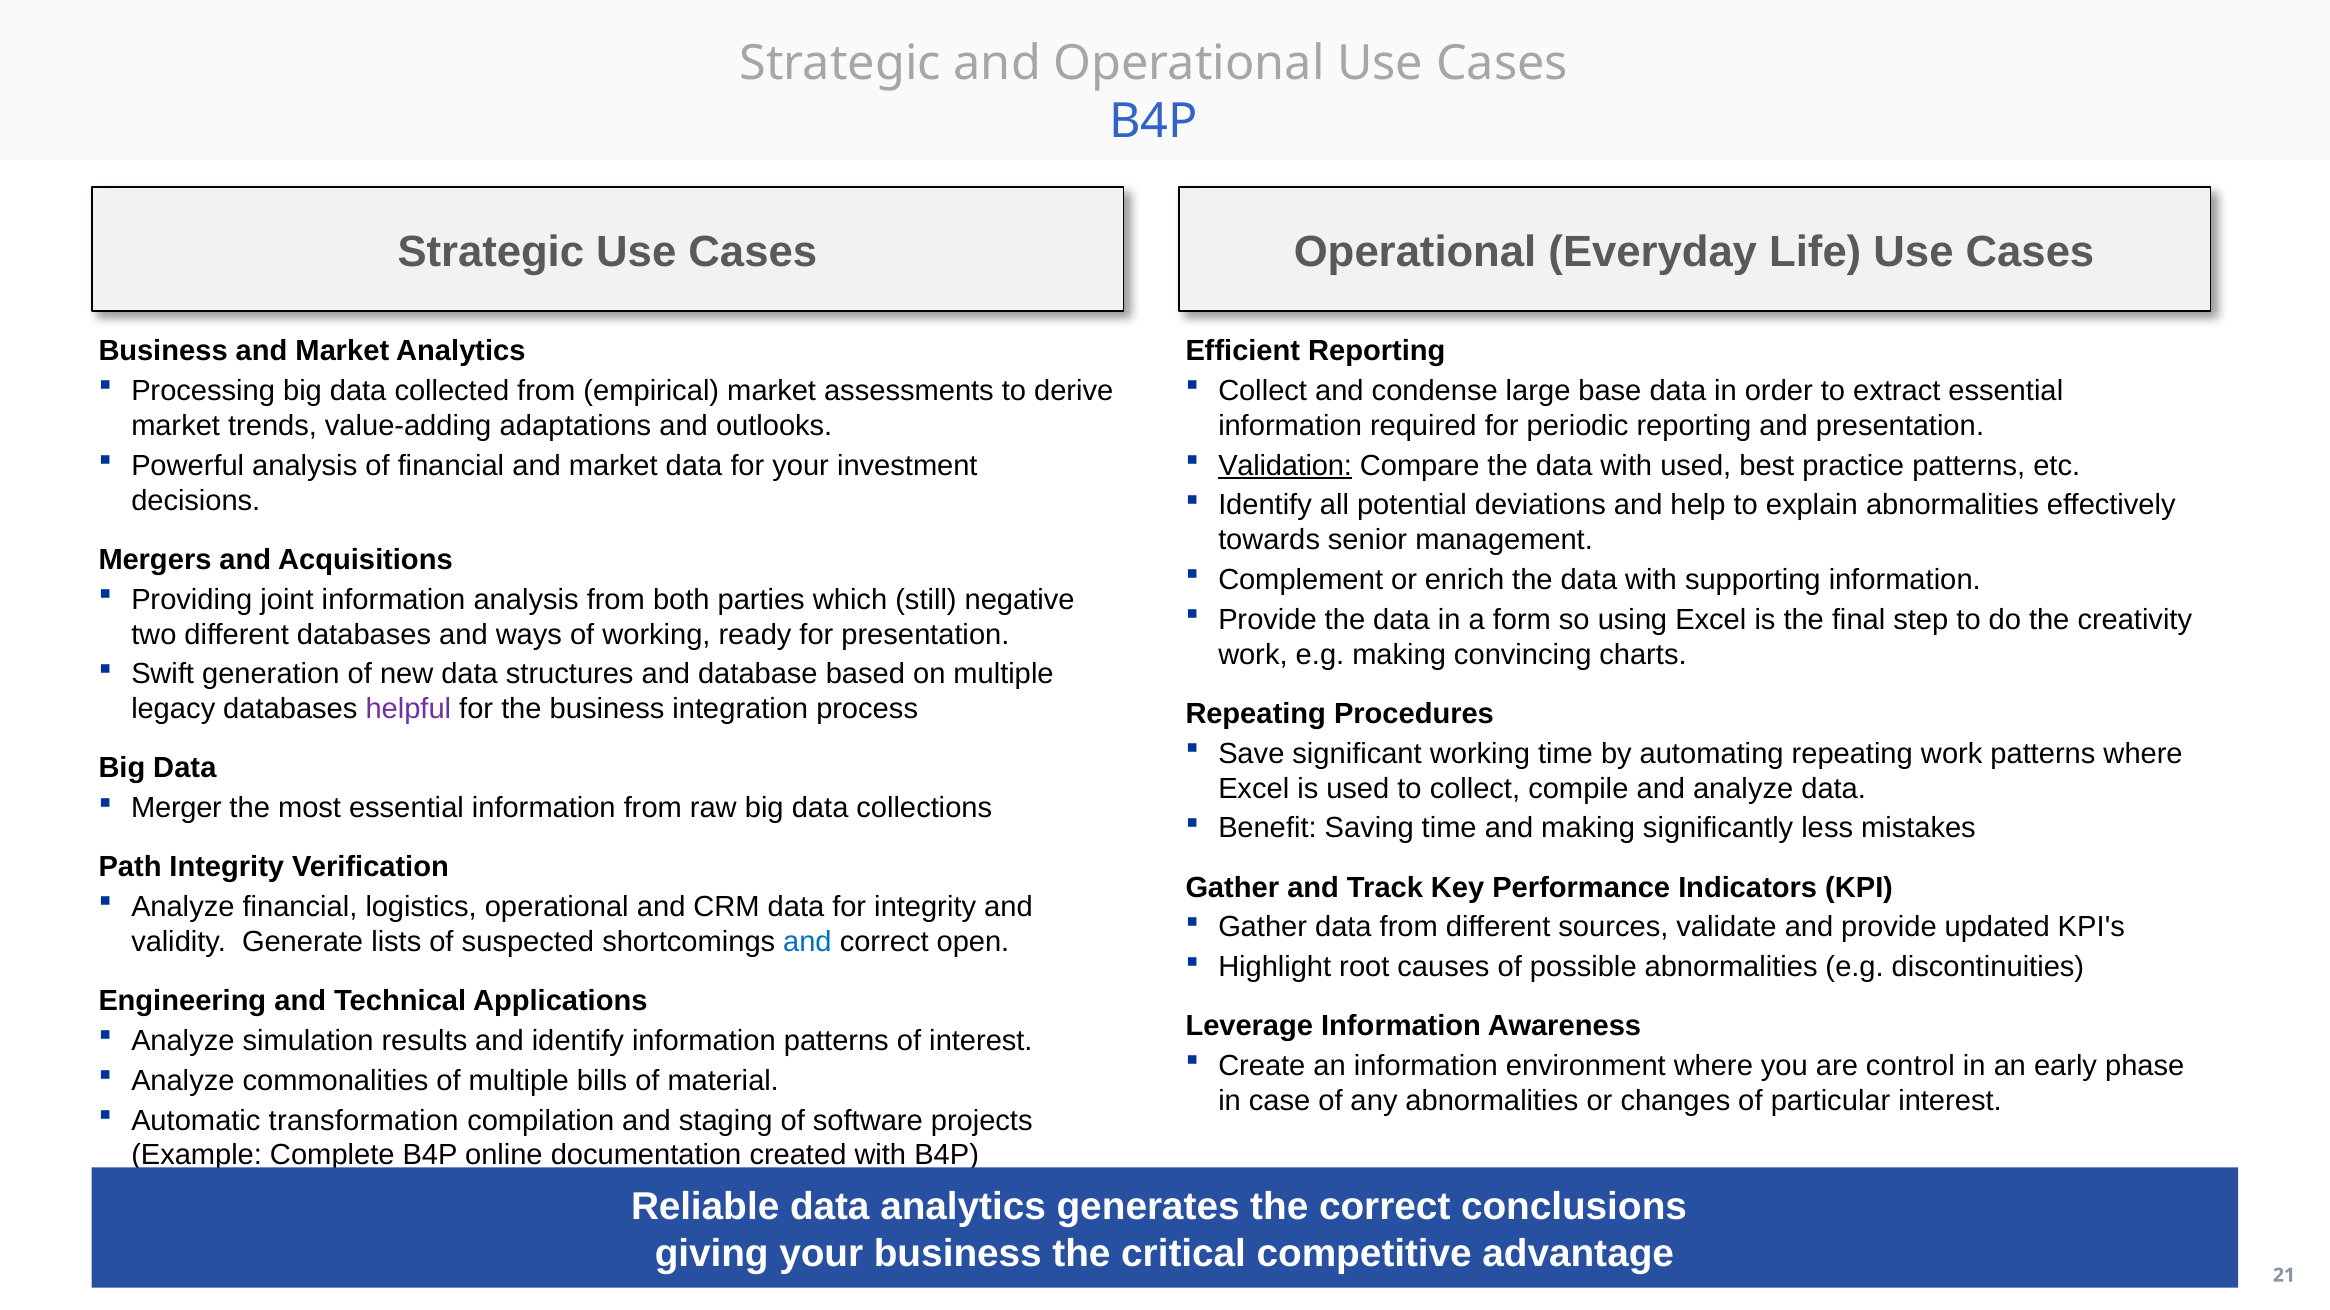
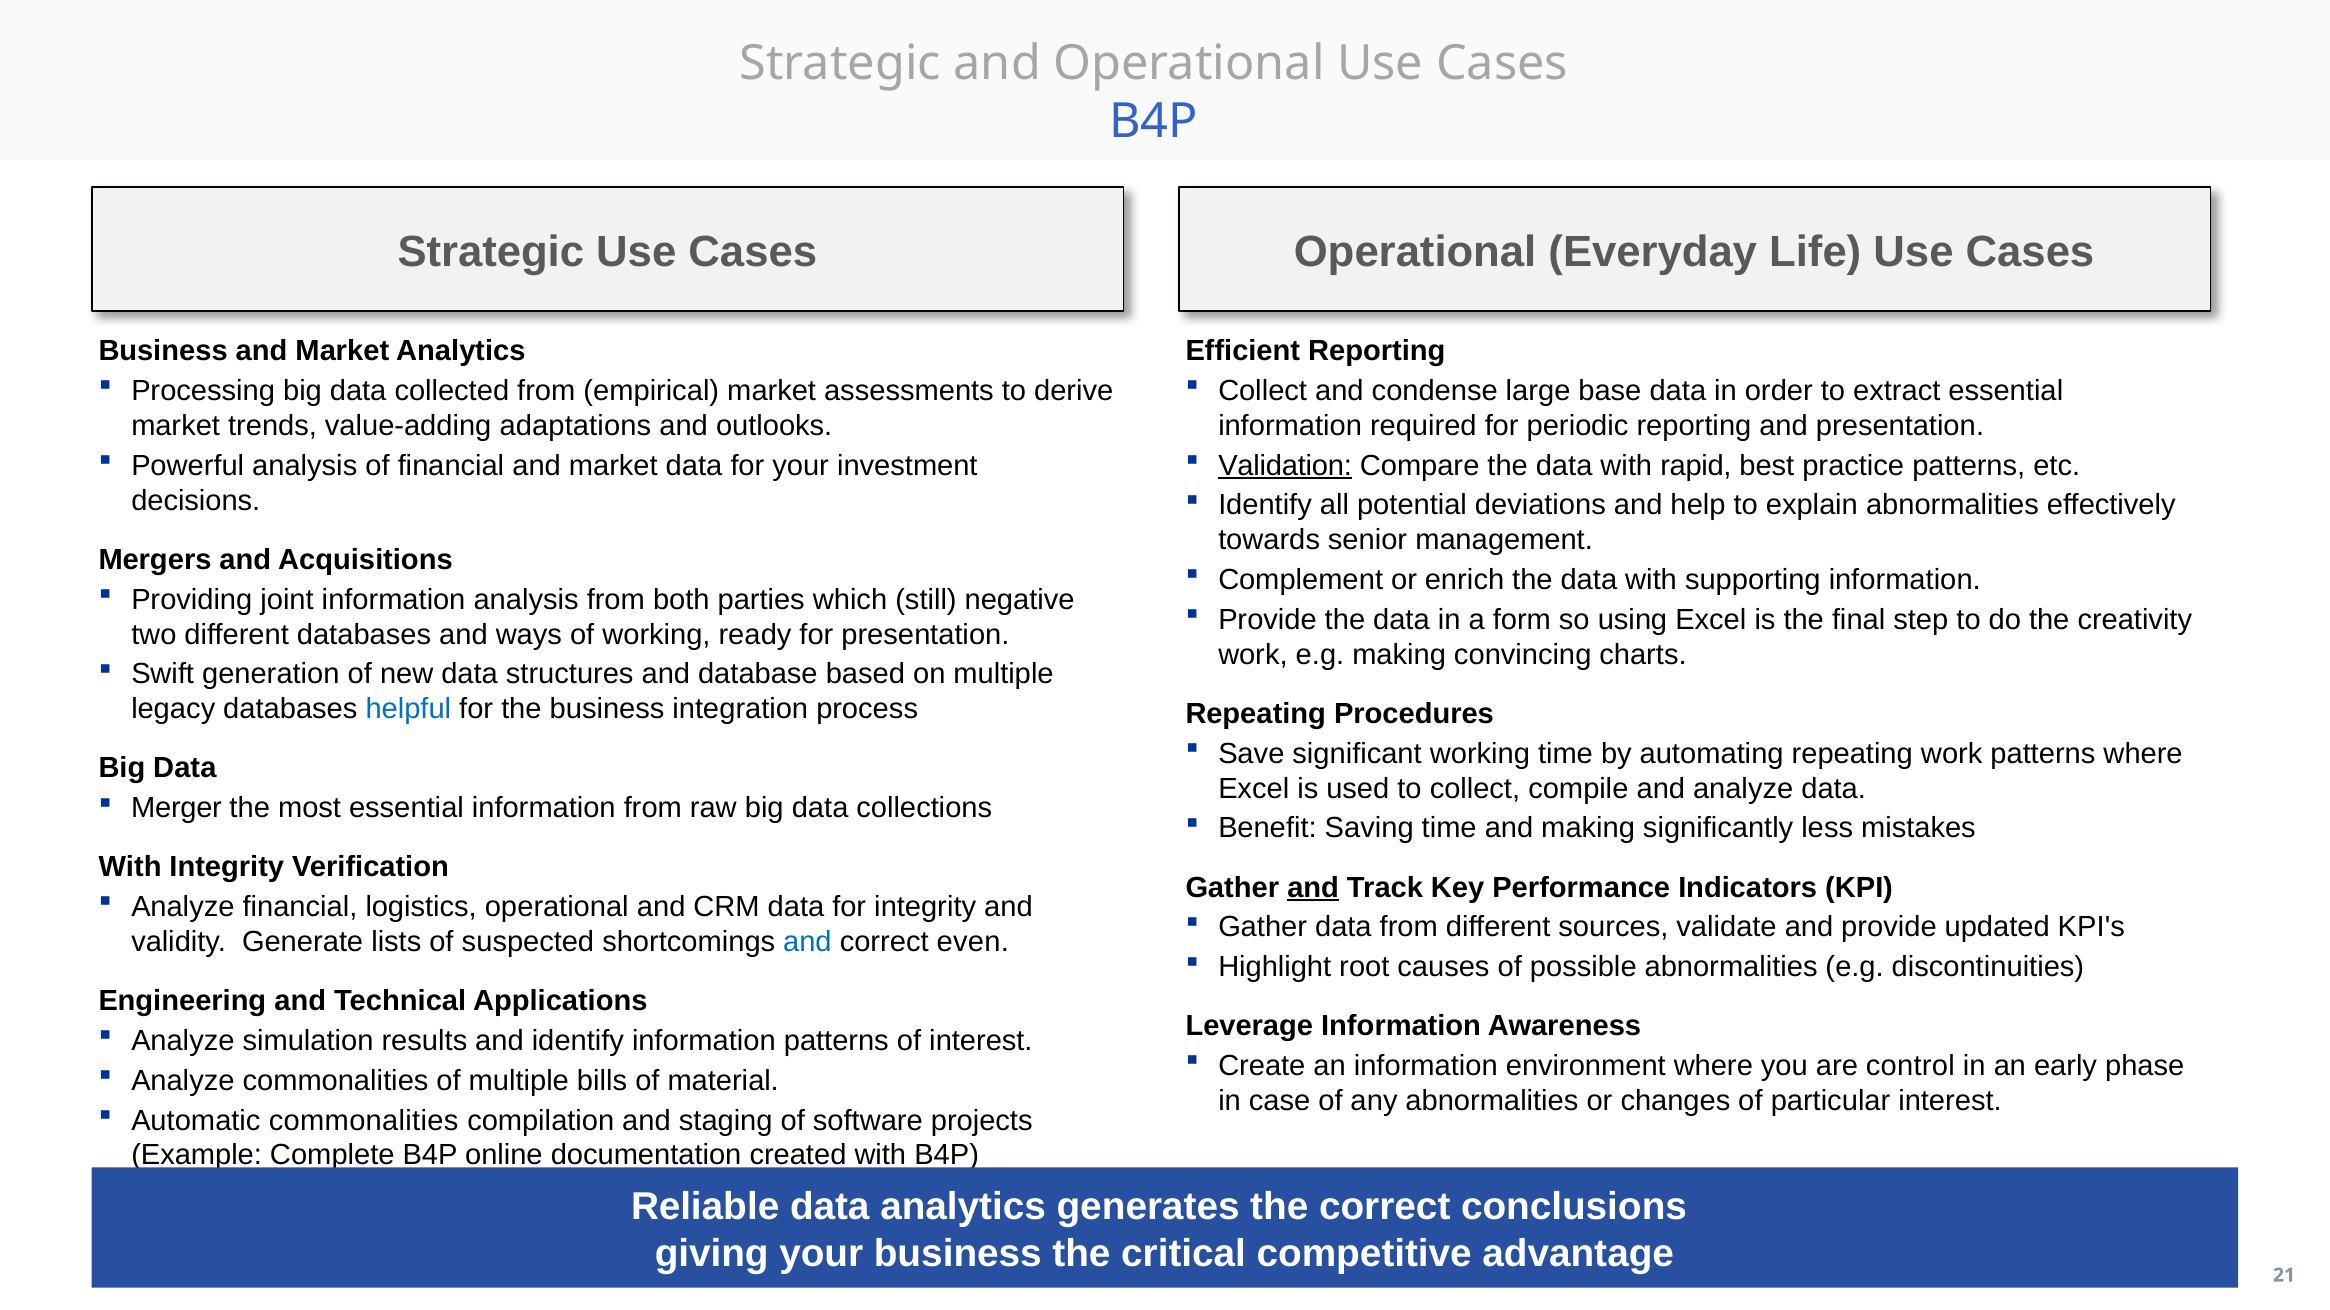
with used: used -> rapid
helpful colour: purple -> blue
Path at (130, 868): Path -> With
and at (1313, 888) underline: none -> present
open: open -> even
Automatic transformation: transformation -> commonalities
